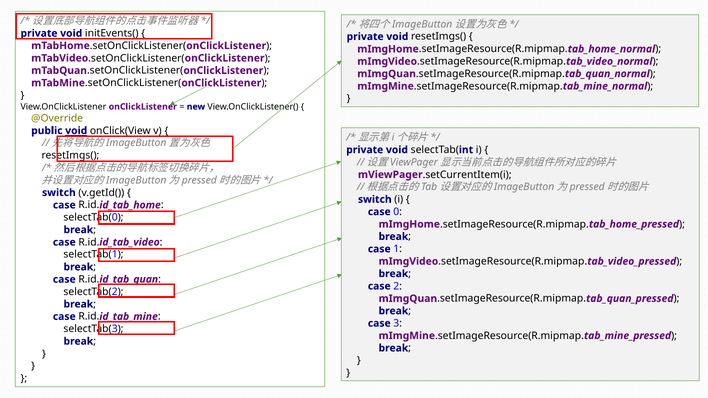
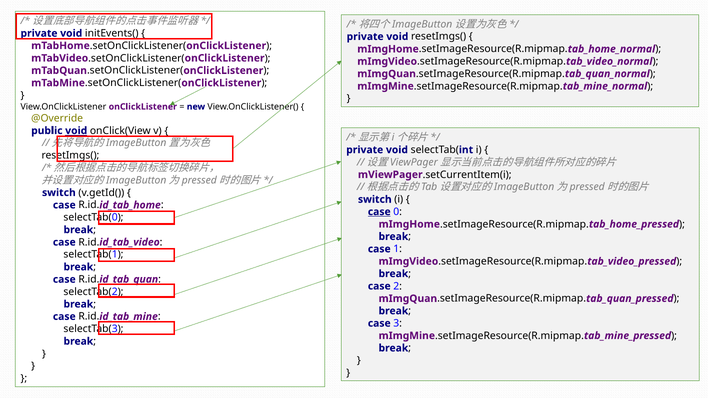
case at (379, 212) underline: none -> present
